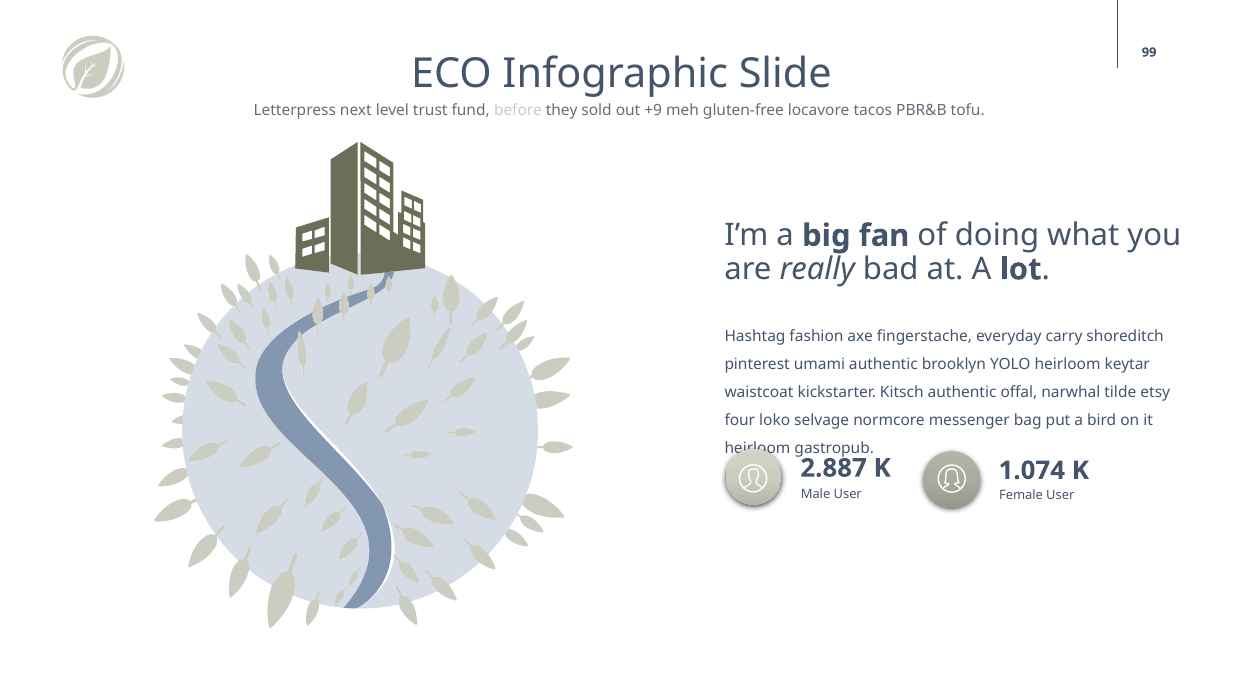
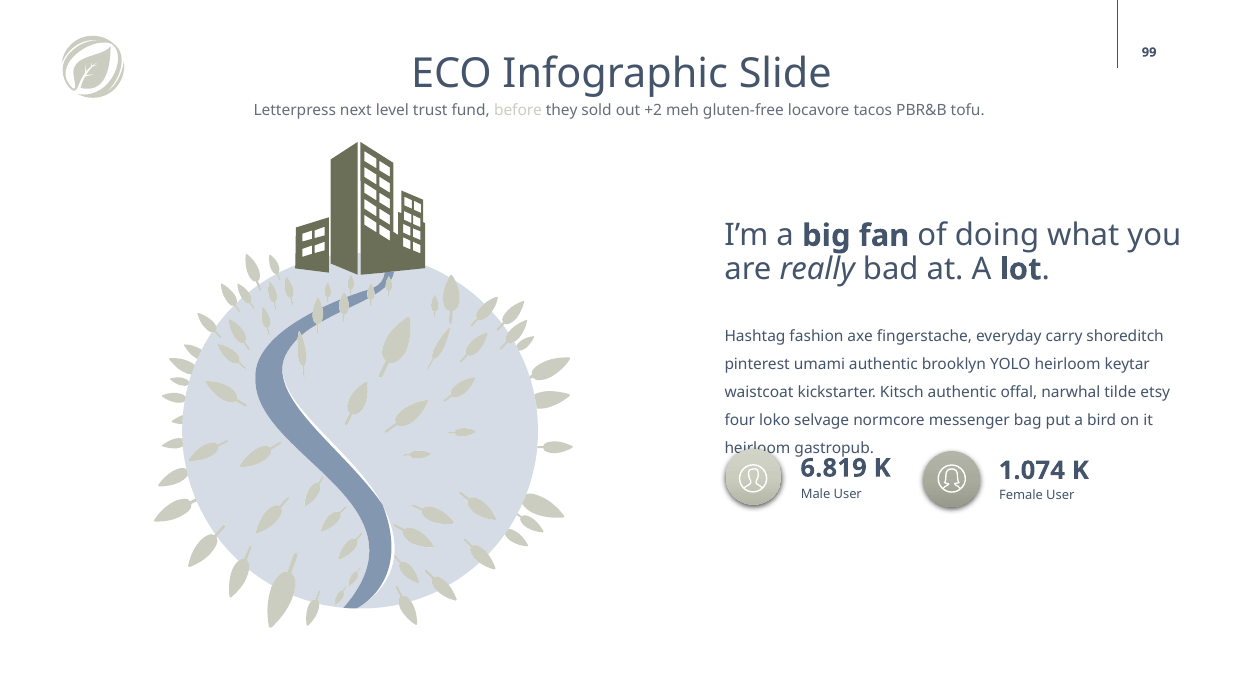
+9: +9 -> +2
2.887: 2.887 -> 6.819
